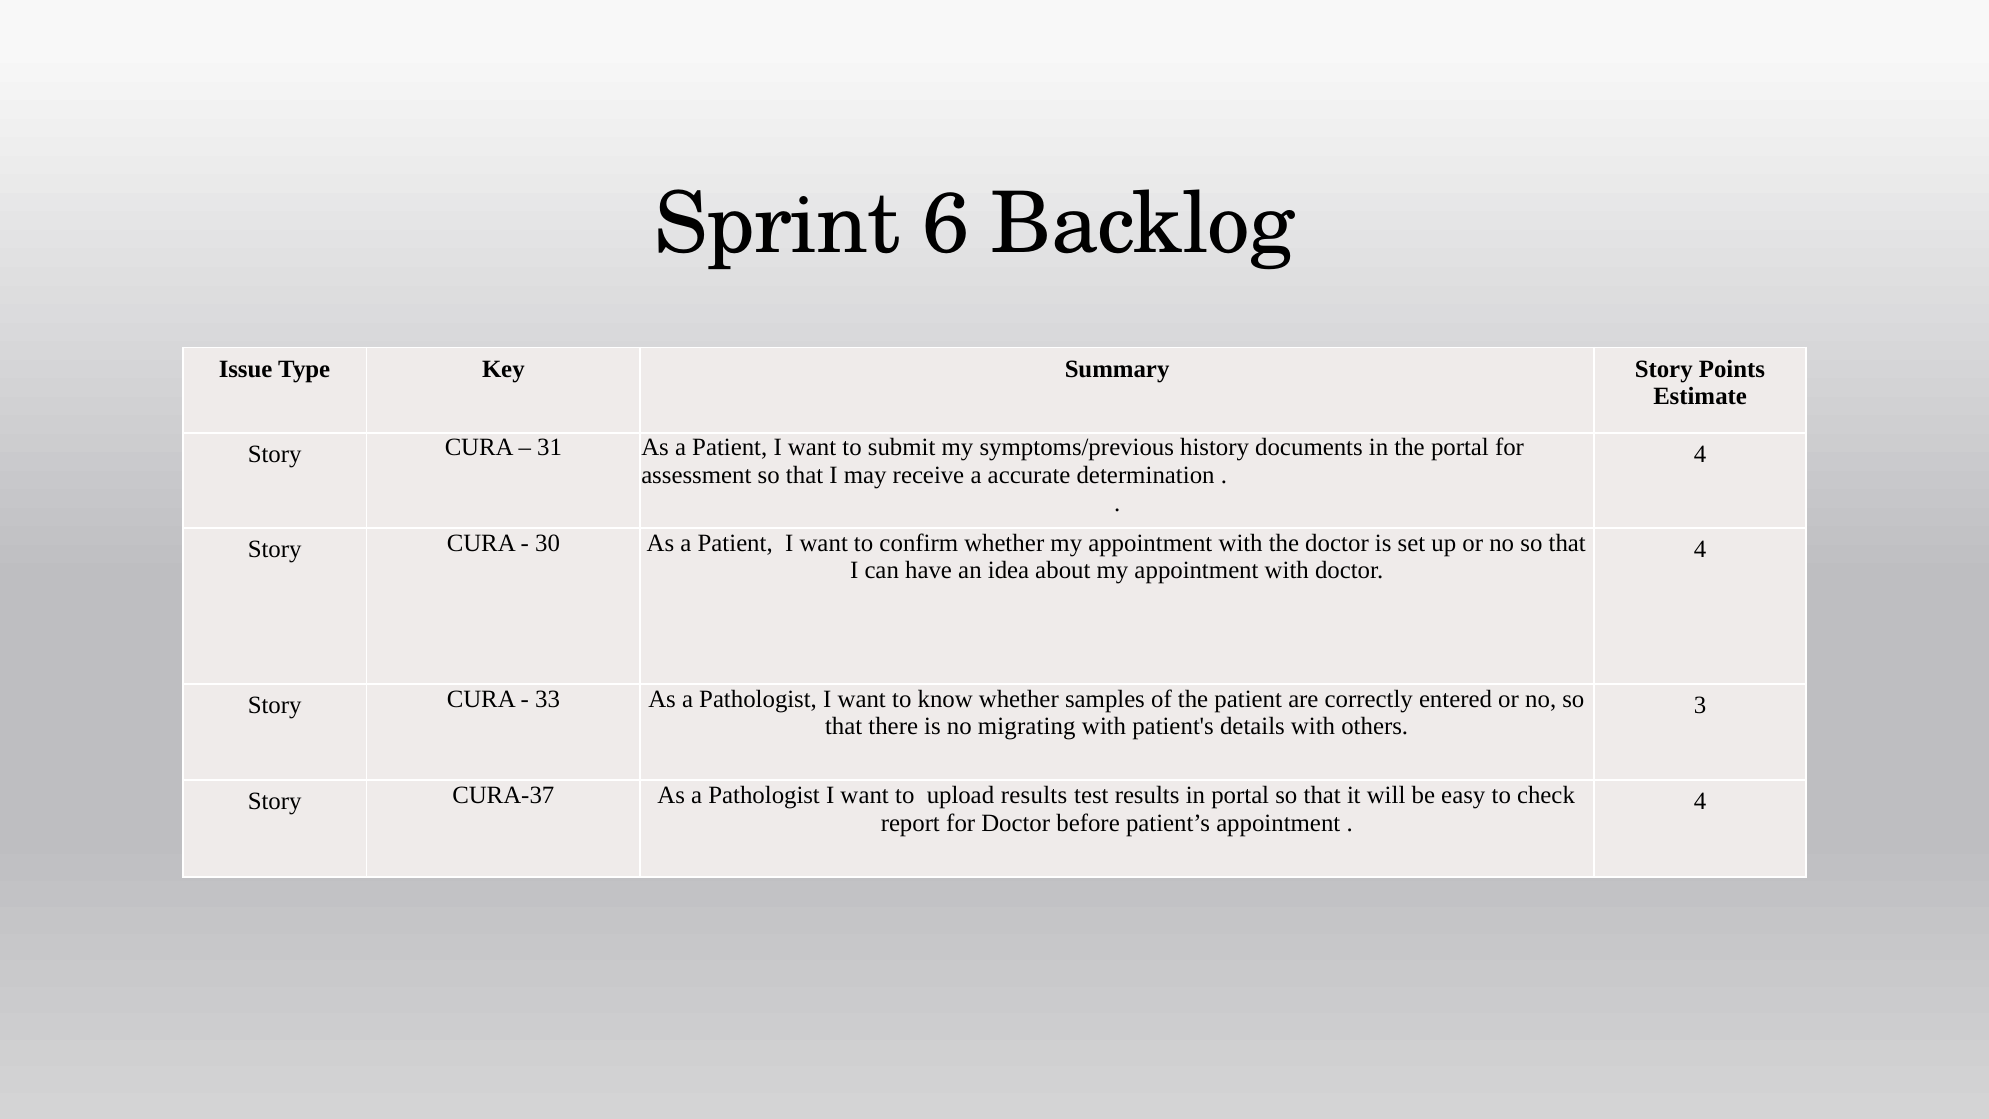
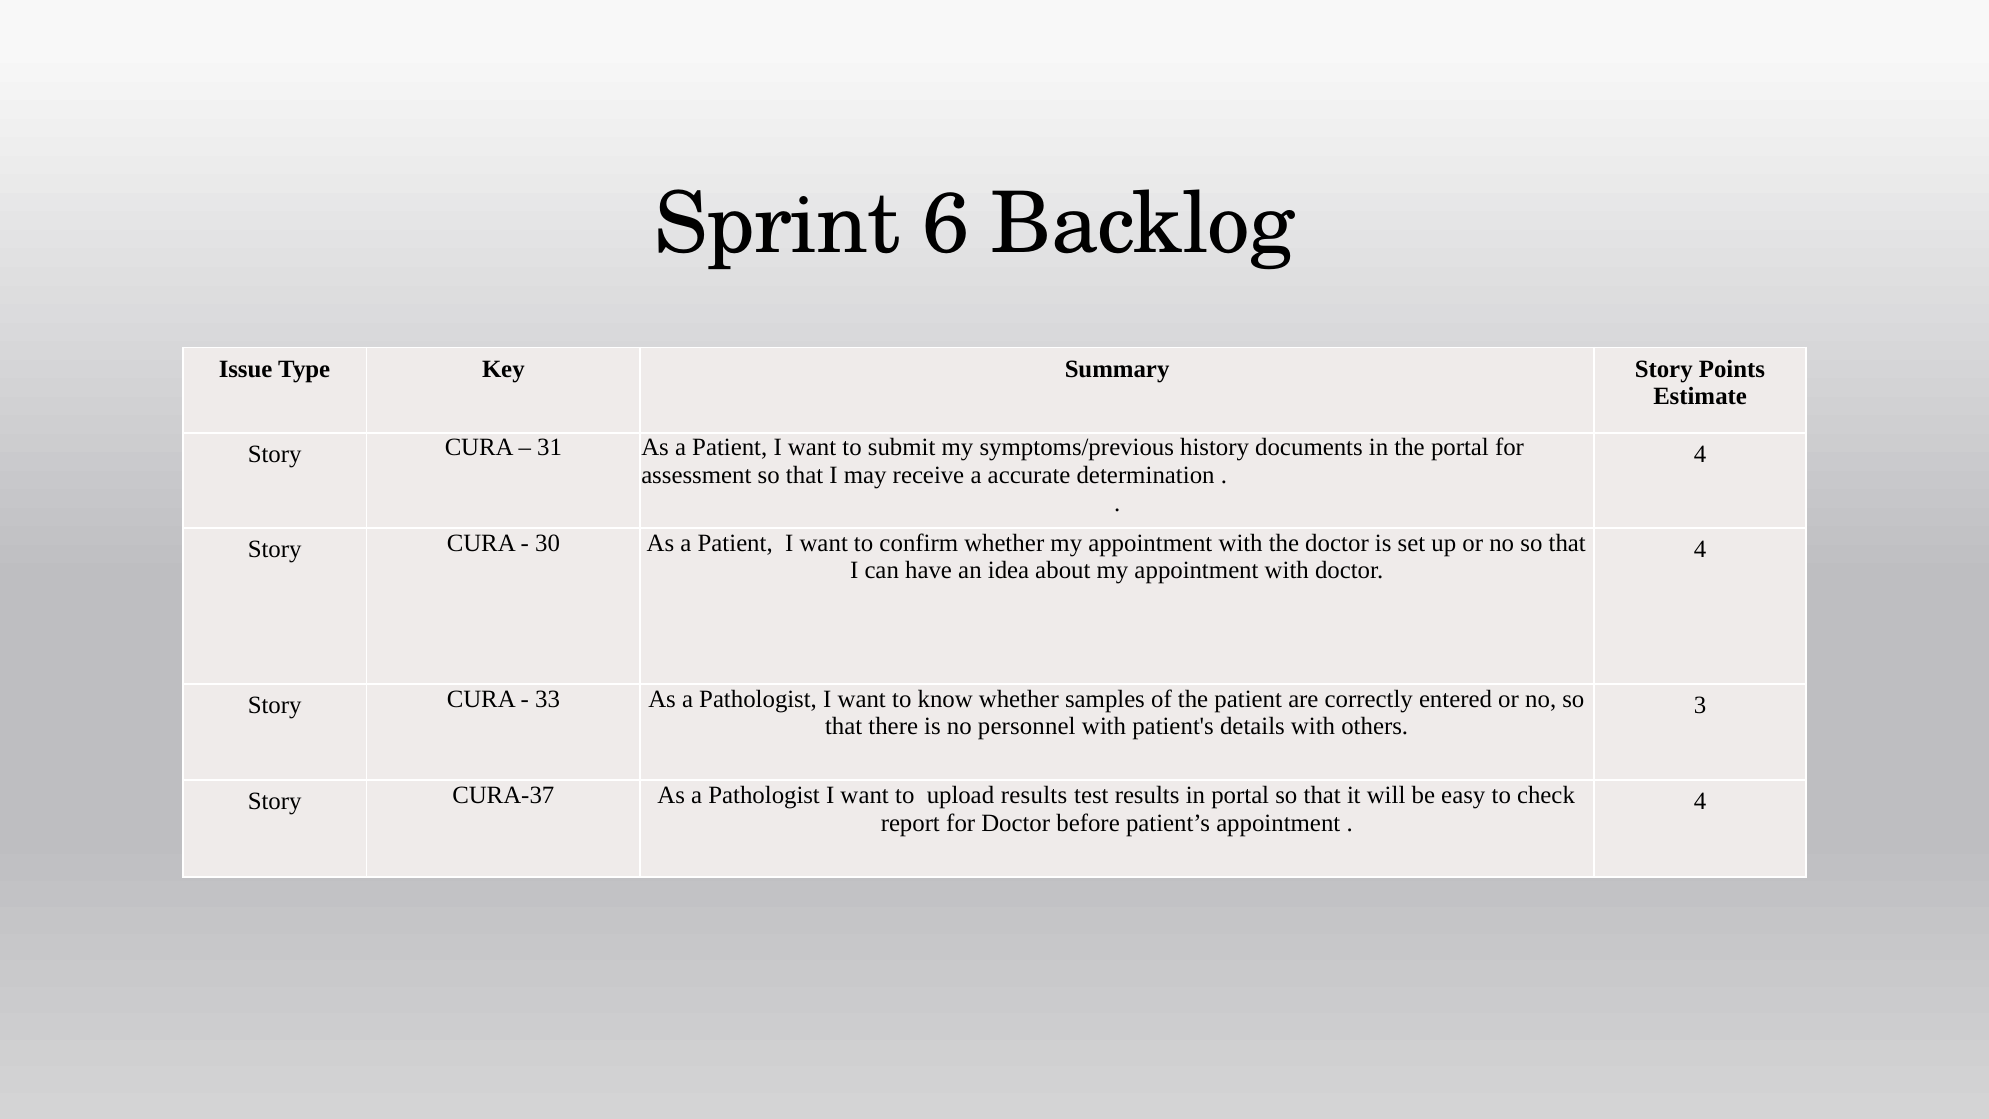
migrating: migrating -> personnel
